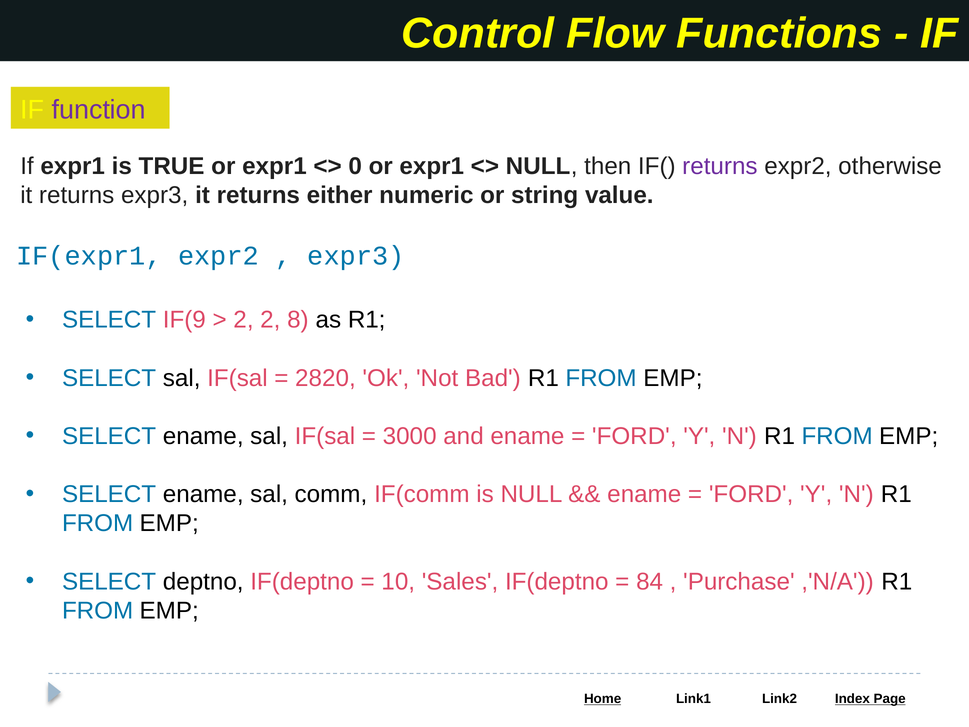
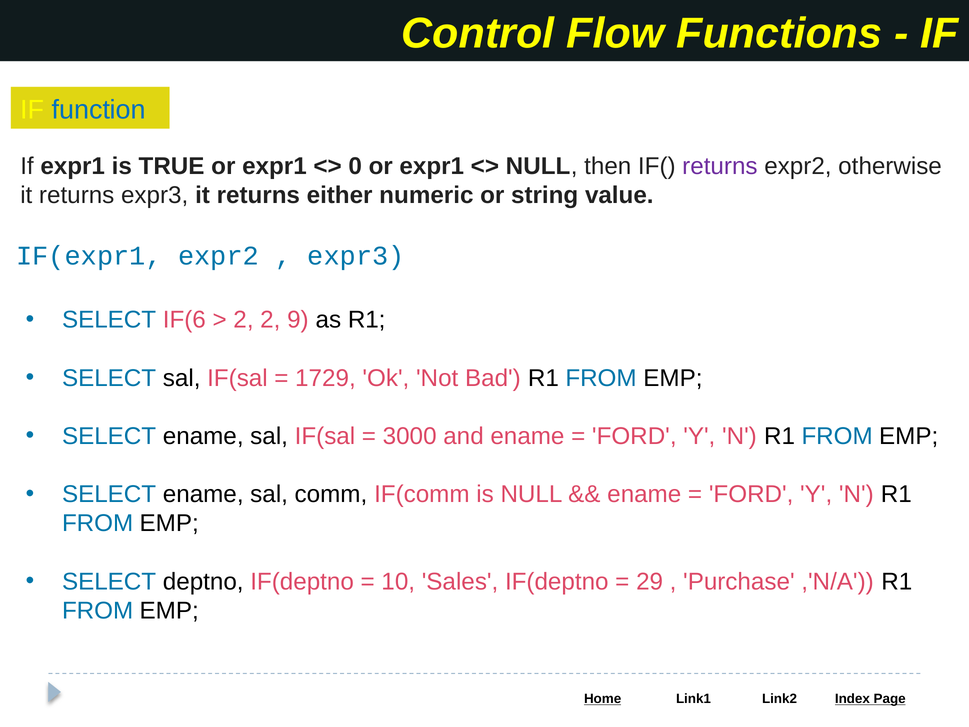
function colour: purple -> blue
IF(9: IF(9 -> IF(6
8: 8 -> 9
2820: 2820 -> 1729
84: 84 -> 29
